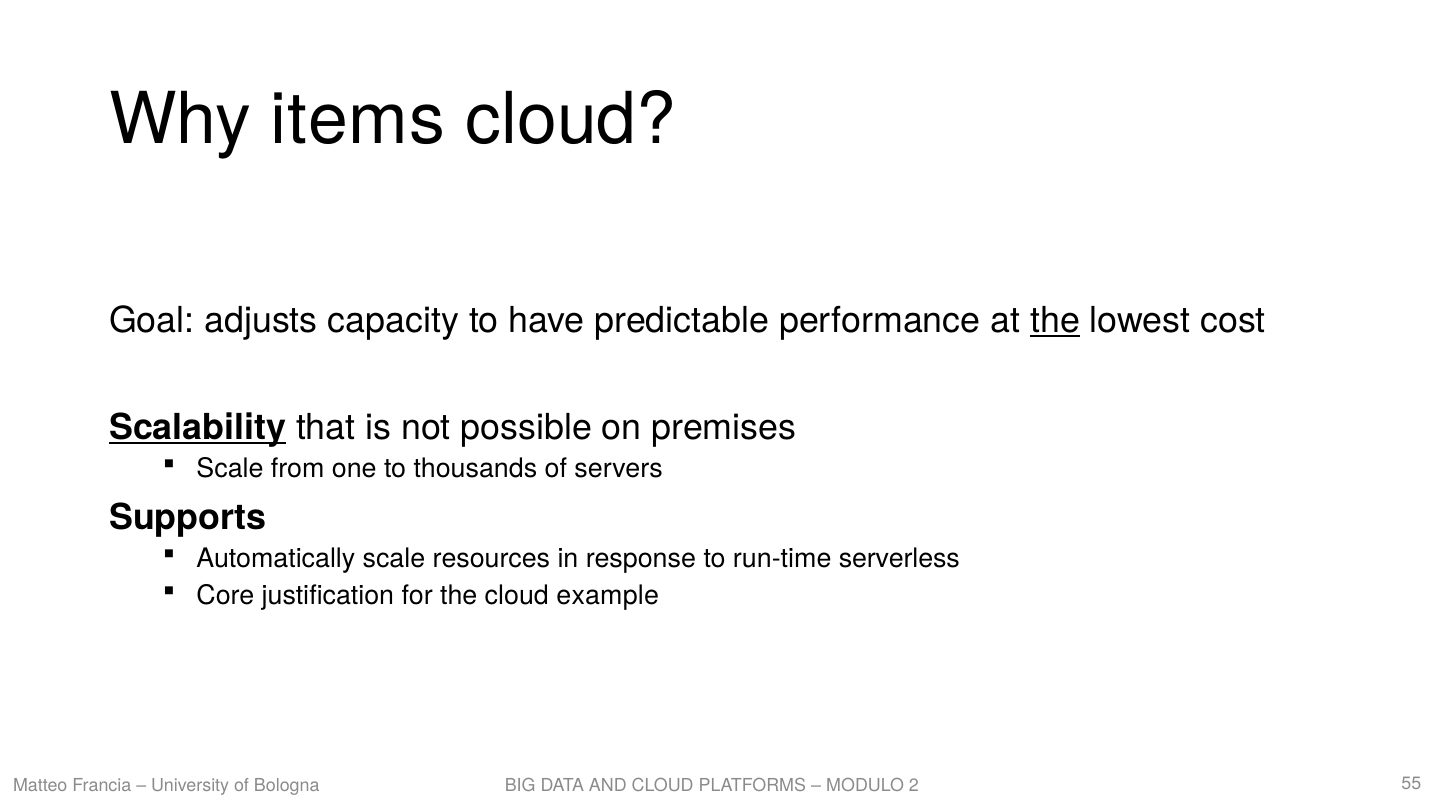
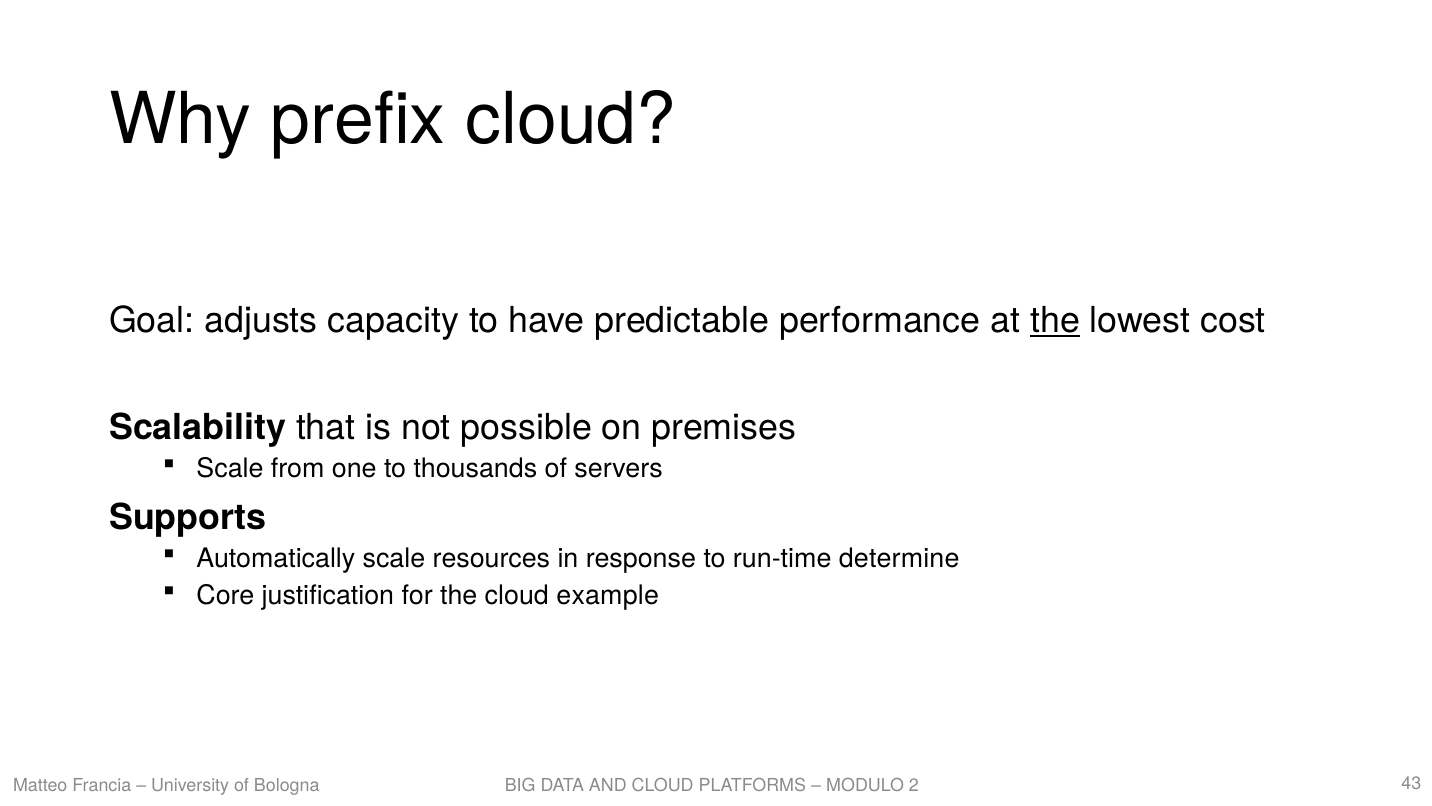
items: items -> prefix
Scalability underline: present -> none
serverless: serverless -> determine
55: 55 -> 43
